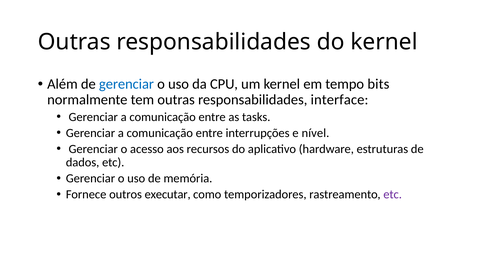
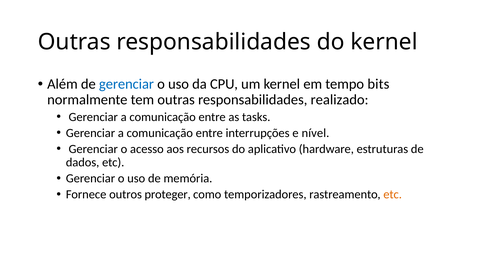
interface: interface -> realizado
executar: executar -> proteger
etc at (393, 194) colour: purple -> orange
